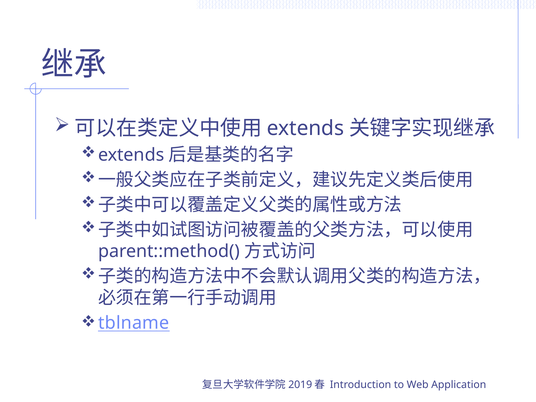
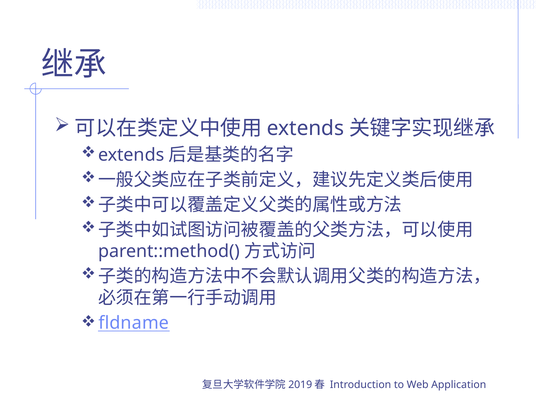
tblname: tblname -> fldname
